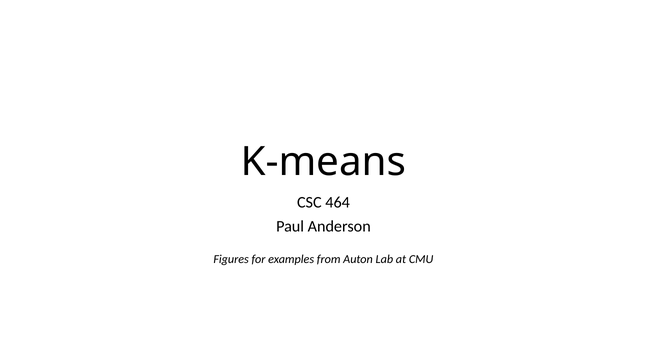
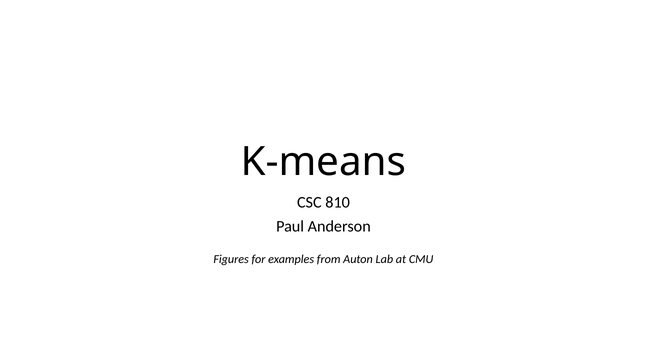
464: 464 -> 810
